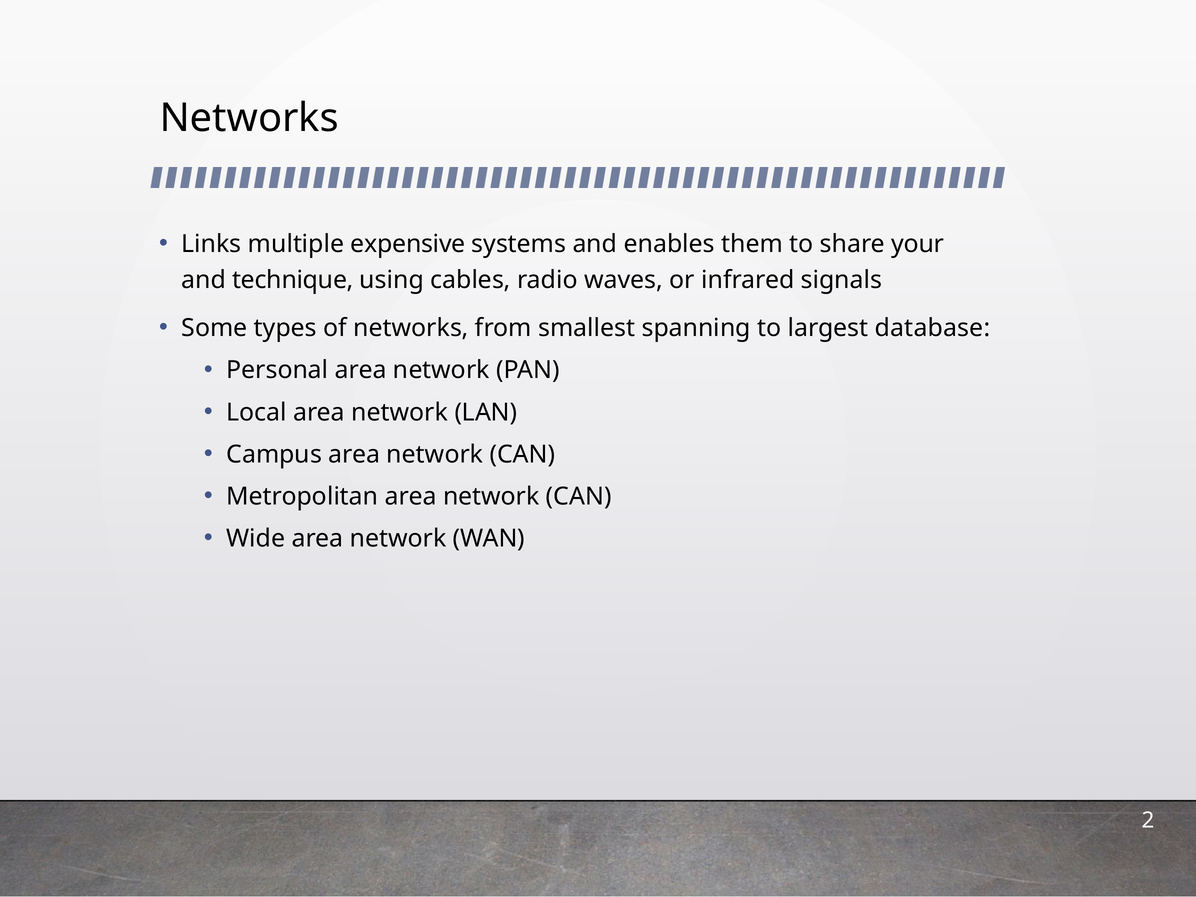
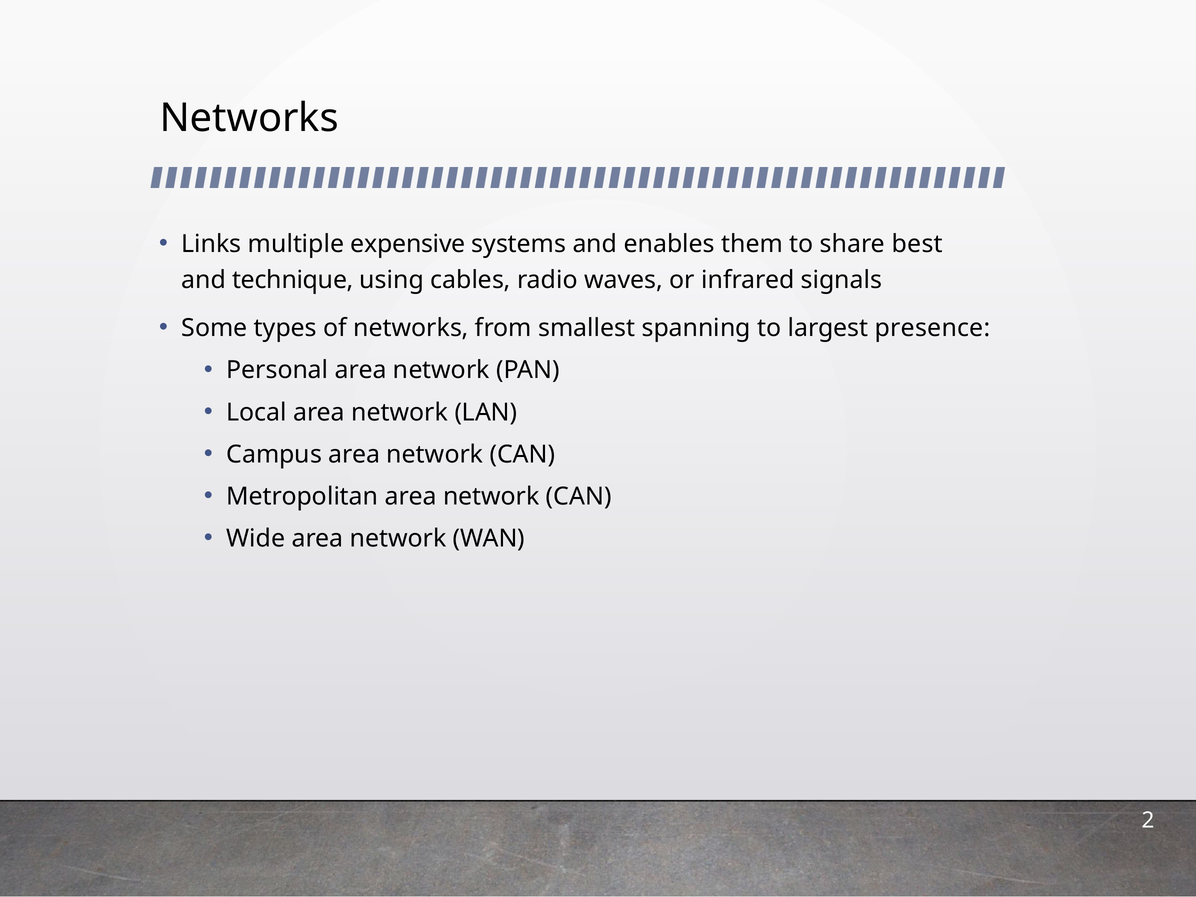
your: your -> best
database: database -> presence
